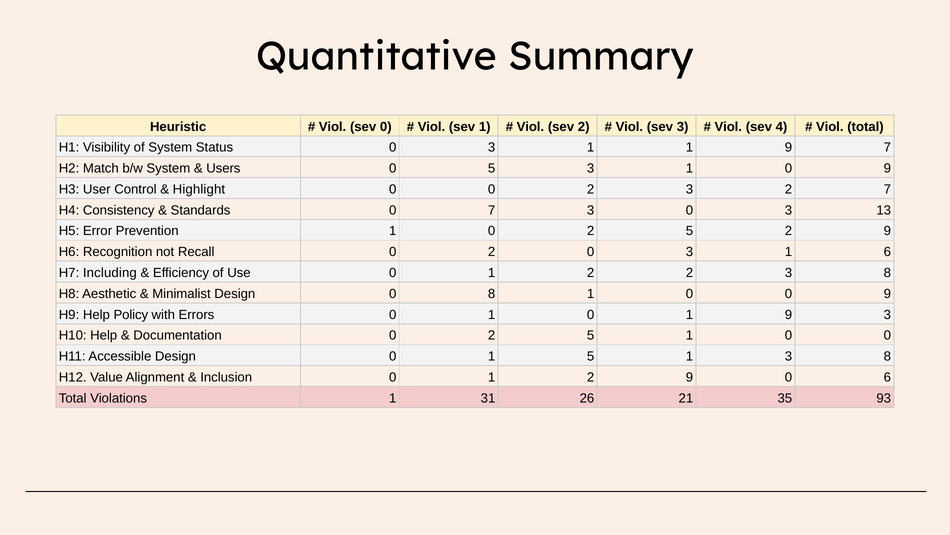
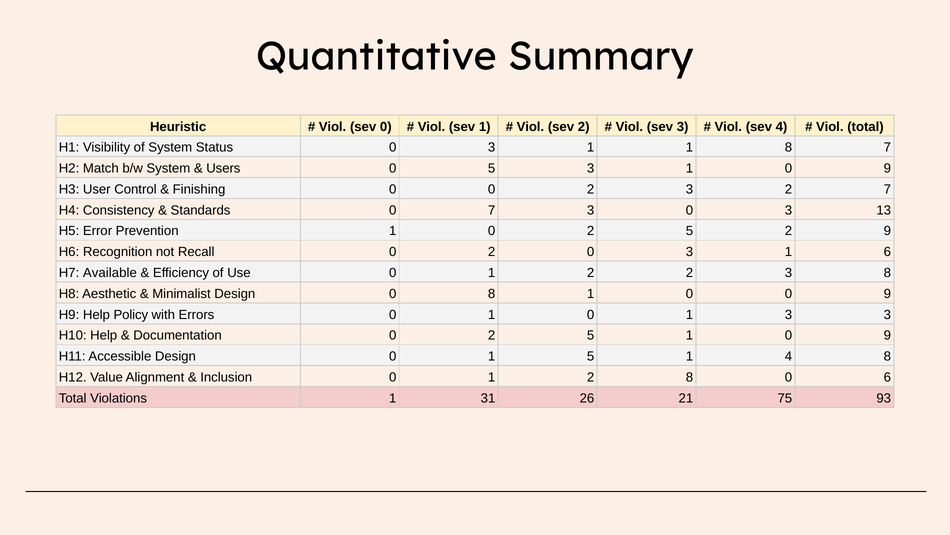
1 1 9: 9 -> 8
Highlight: Highlight -> Finishing
Including: Including -> Available
0 1 9: 9 -> 3
5 1 0 0: 0 -> 9
1 3: 3 -> 4
1 2 9: 9 -> 8
35: 35 -> 75
